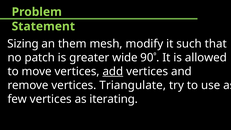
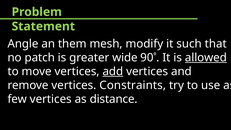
Sizing: Sizing -> Angle
allowed underline: none -> present
Triangulate: Triangulate -> Constraints
iterating: iterating -> distance
